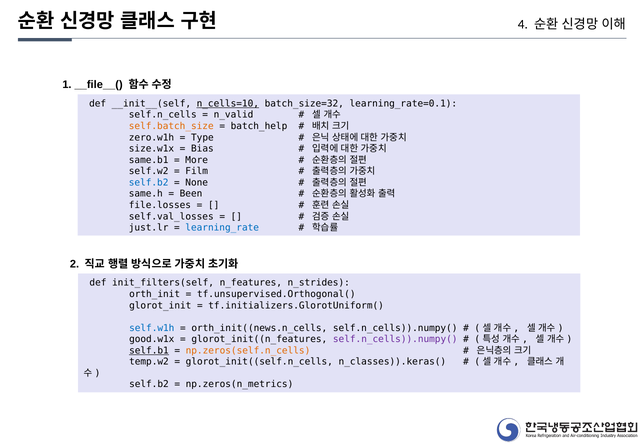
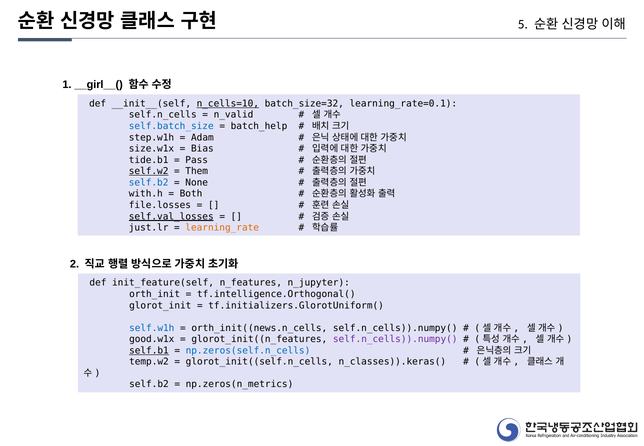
4: 4 -> 5
__file__(: __file__( -> __girl__(
self.batch_size colour: orange -> blue
zero.w1h: zero.w1h -> step.w1h
Type: Type -> Adam
same.b1: same.b1 -> tide.b1
More: More -> Pass
self.w2 underline: none -> present
Film: Film -> Them
same.h: same.h -> with.h
Been: Been -> Both
self.val_losses underline: none -> present
learning_rate colour: blue -> orange
init_filters(self: init_filters(self -> init_feature(self
n_strides: n_strides -> n_jupyter
tf.unsupervised.Orthogonal(: tf.unsupervised.Orthogonal( -> tf.intelligence.Orthogonal(
np.zeros(self.n_cells colour: orange -> blue
